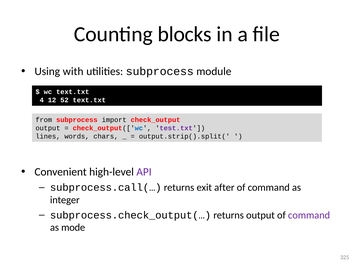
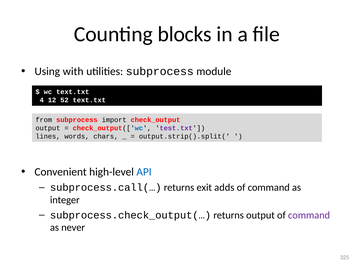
API colour: purple -> blue
after: after -> adds
mode: mode -> never
